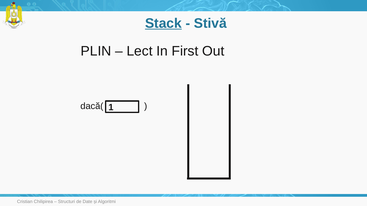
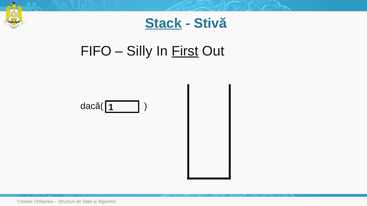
PLIN: PLIN -> FIFO
Lect: Lect -> Silly
First underline: none -> present
